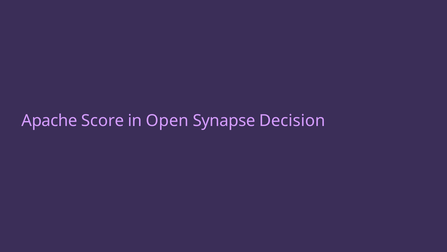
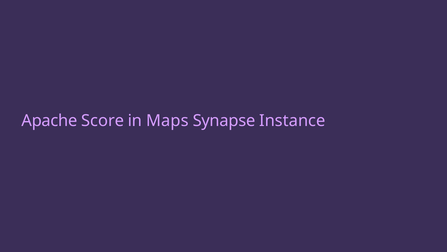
Open: Open -> Maps
Decision: Decision -> Instance
